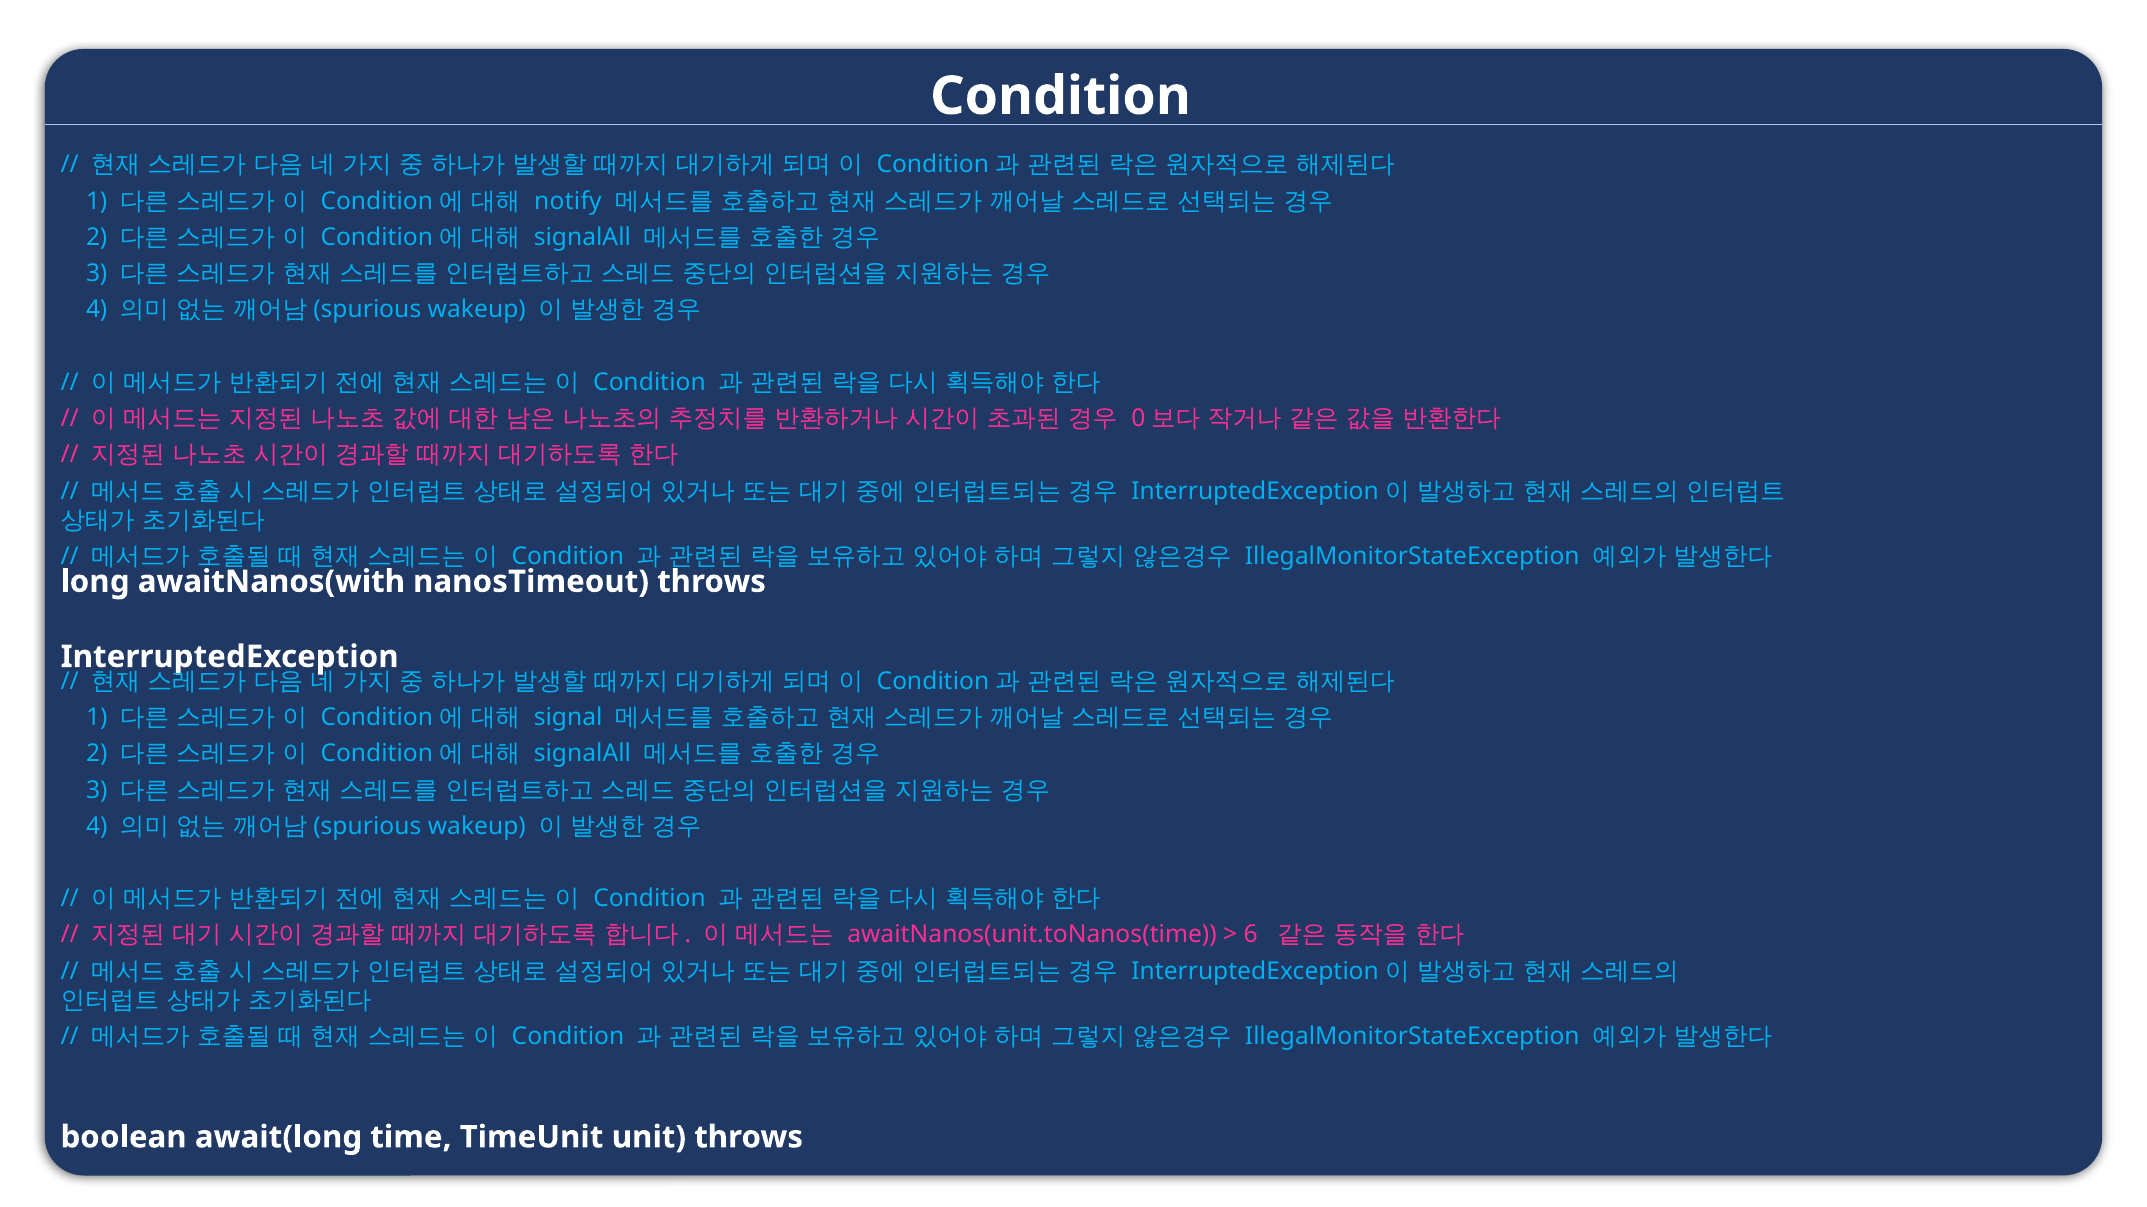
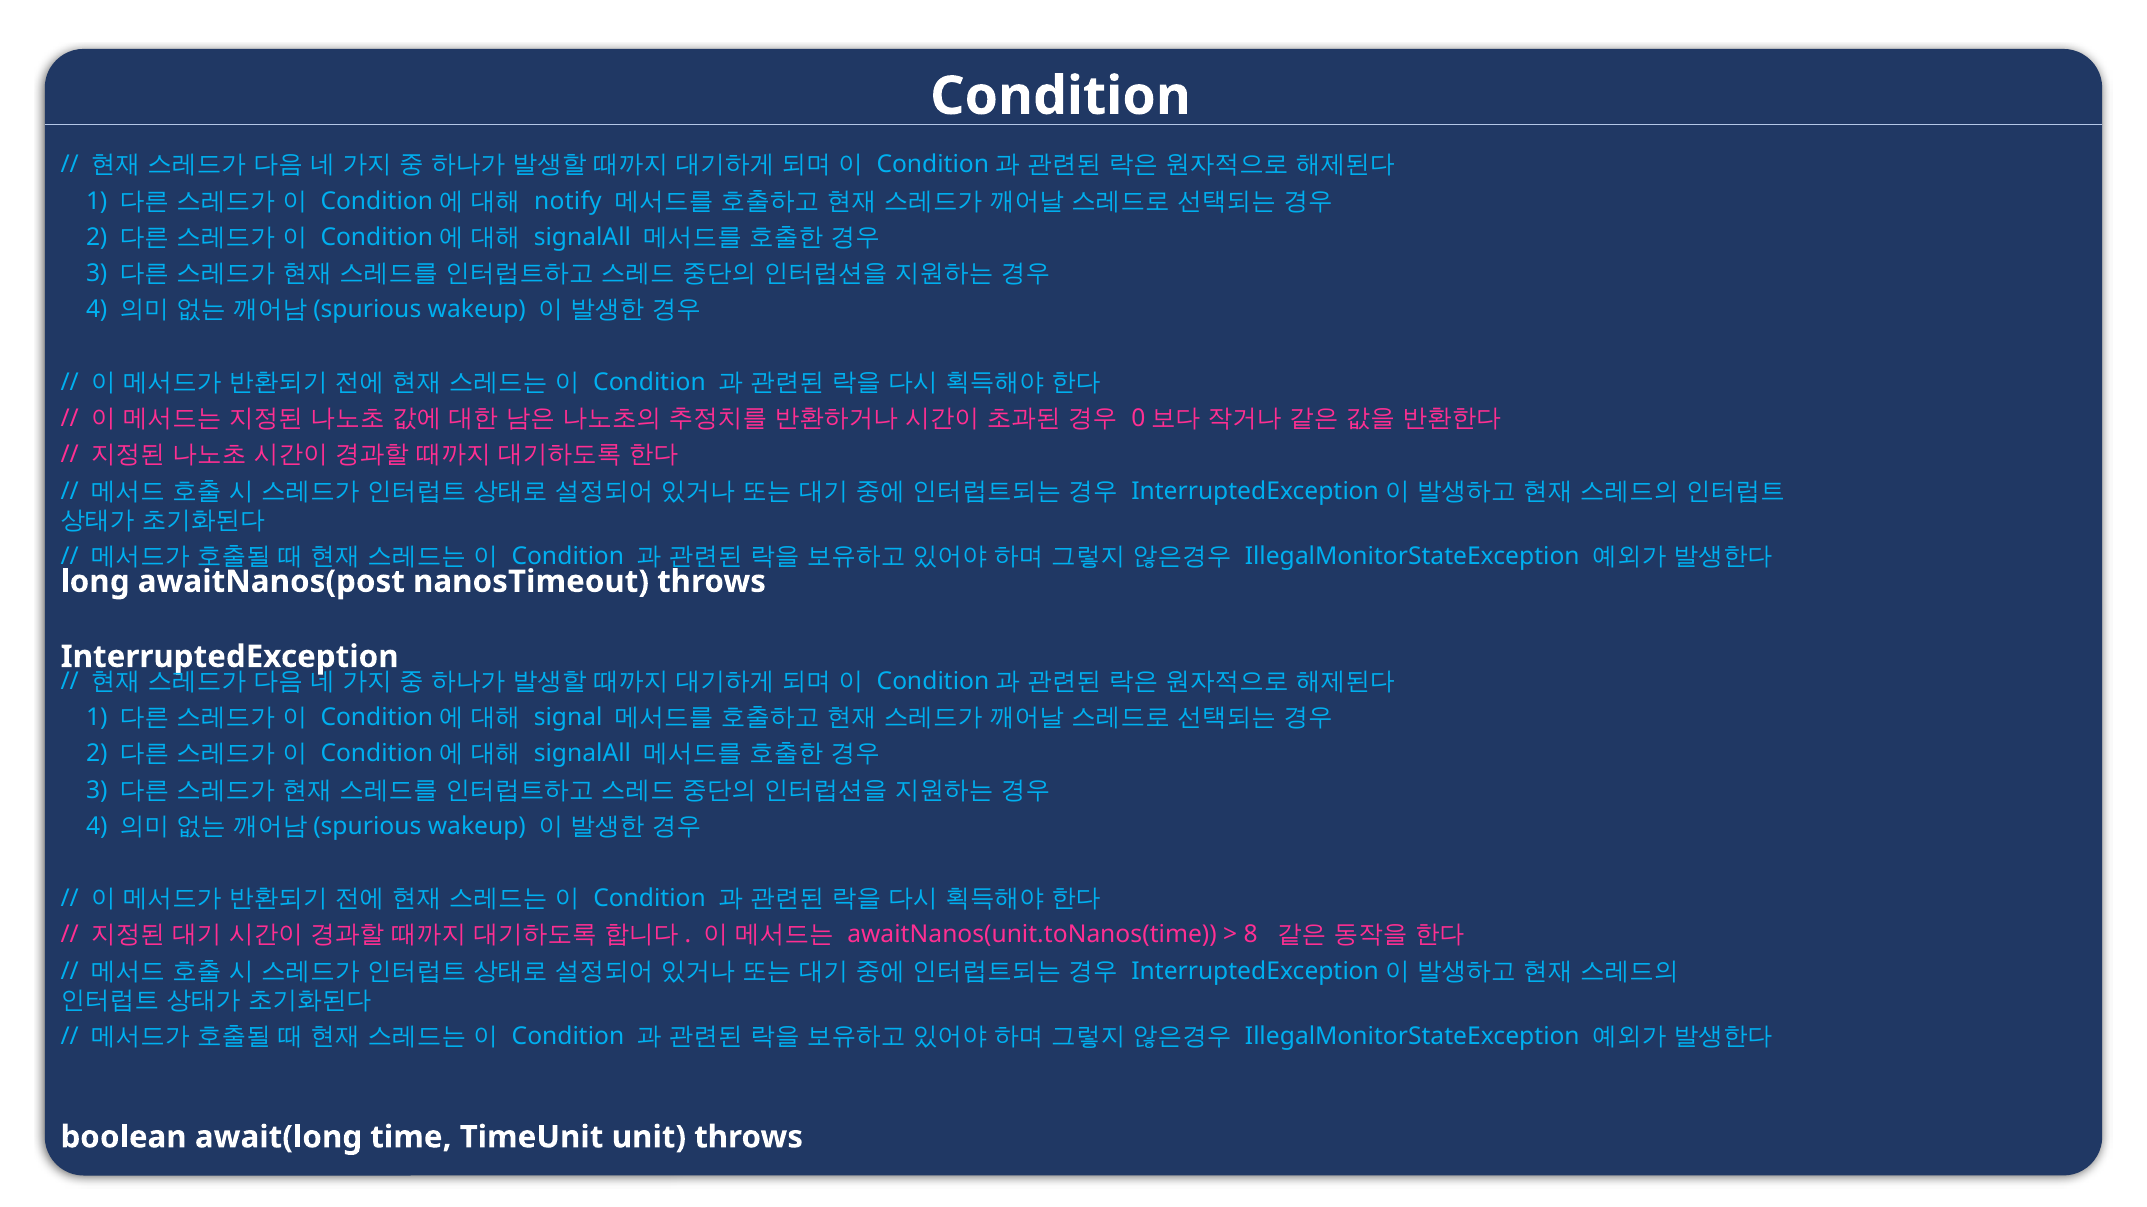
awaitNanos(with: awaitNanos(with -> awaitNanos(post
6: 6 -> 8
